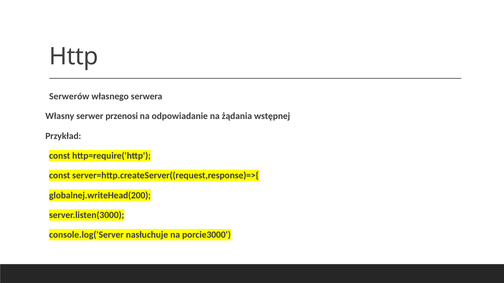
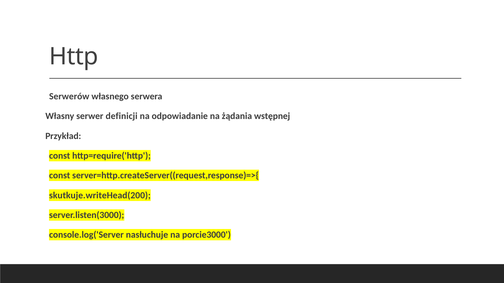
przenosi: przenosi -> definicji
globalnej.writeHead(200: globalnej.writeHead(200 -> skutkuje.writeHead(200
